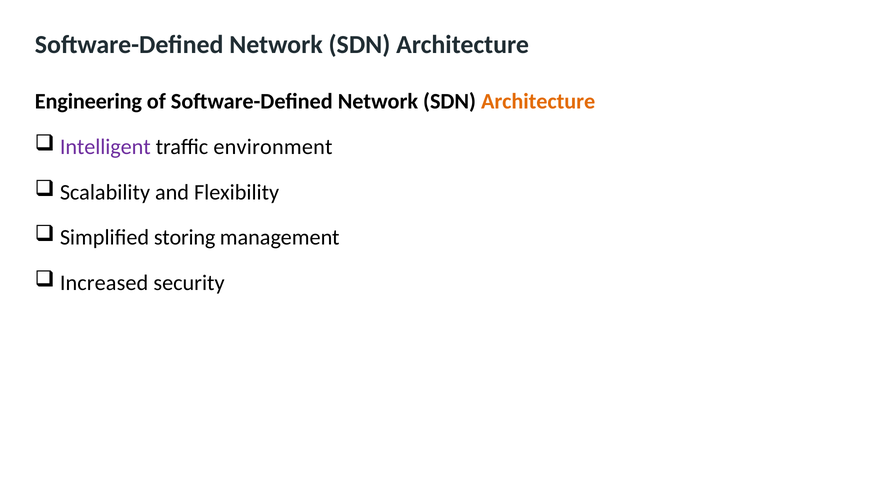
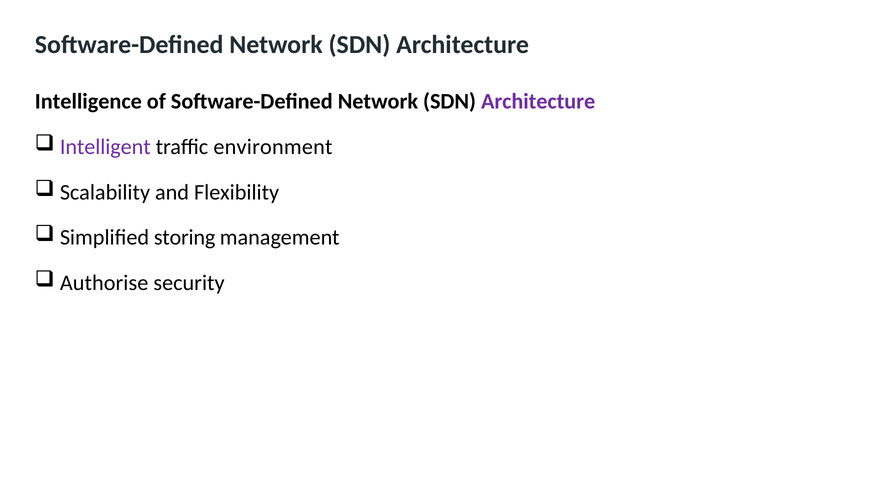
Engineering: Engineering -> Intelligence
Architecture at (538, 102) colour: orange -> purple
Increased: Increased -> Authorise
